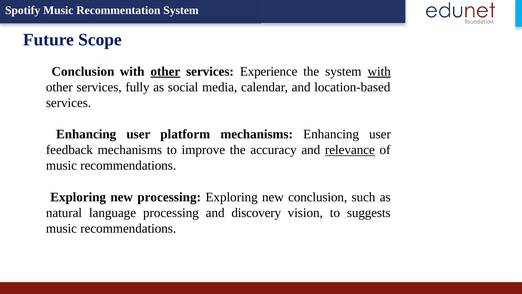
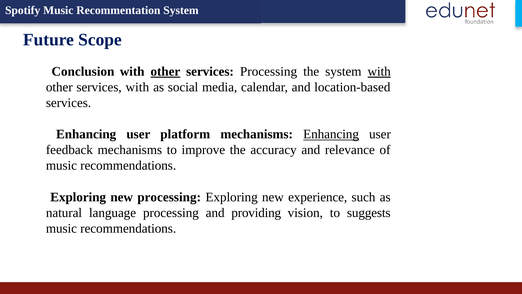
services Experience: Experience -> Processing
services fully: fully -> with
Enhancing at (331, 134) underline: none -> present
relevance underline: present -> none
new conclusion: conclusion -> experience
discovery: discovery -> providing
